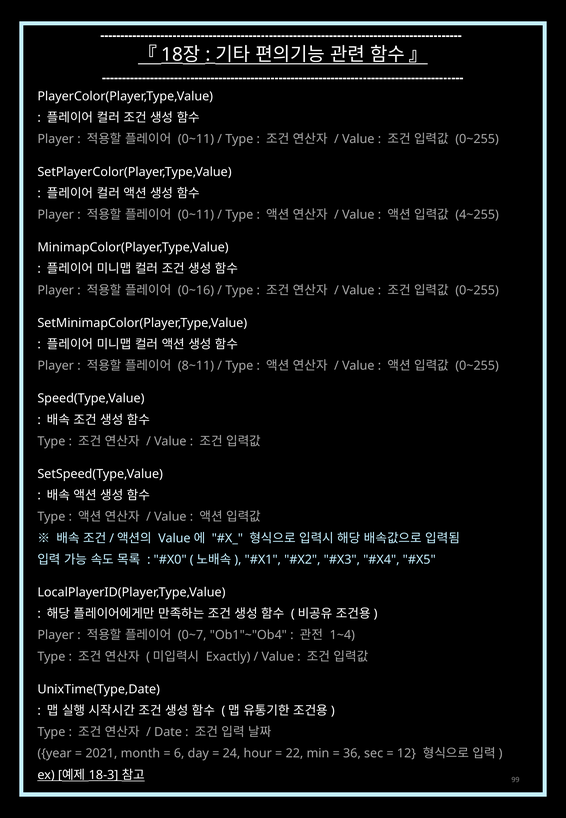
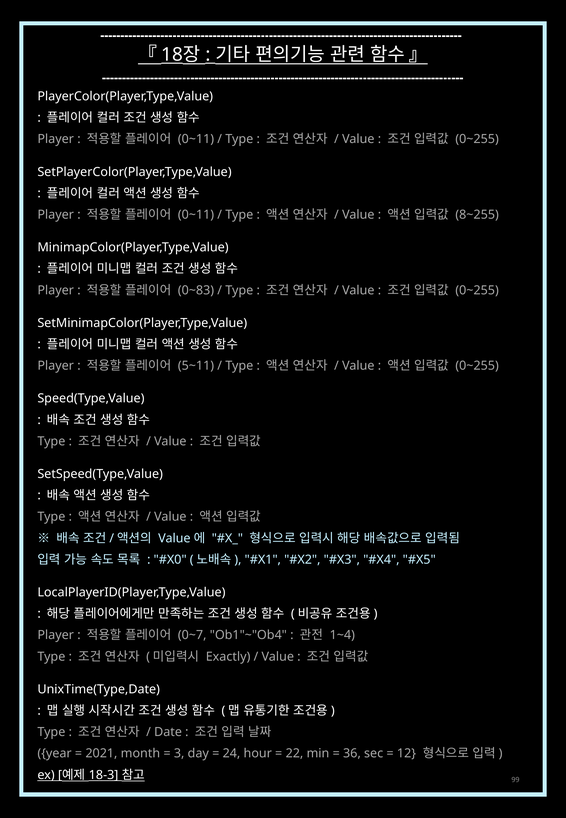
4~255: 4~255 -> 8~255
0~16: 0~16 -> 0~83
8~11: 8~11 -> 5~11
6: 6 -> 3
